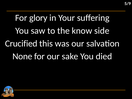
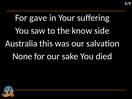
glory: glory -> gave
Crucified: Crucified -> Australia
